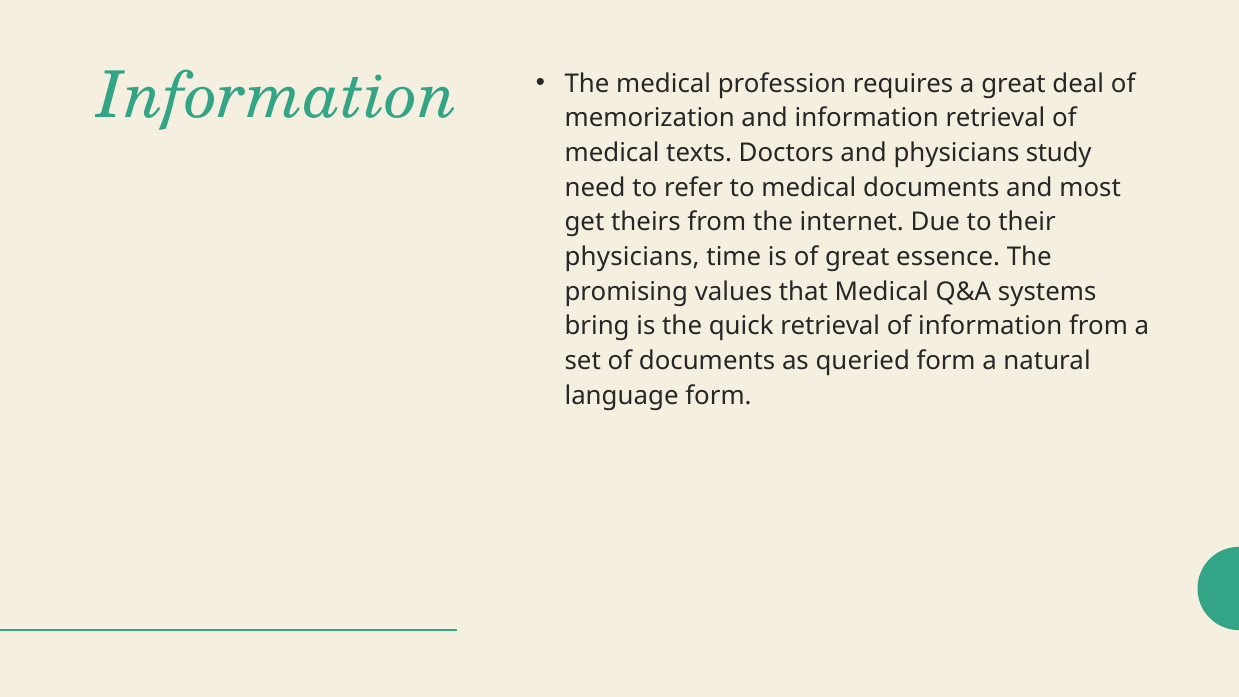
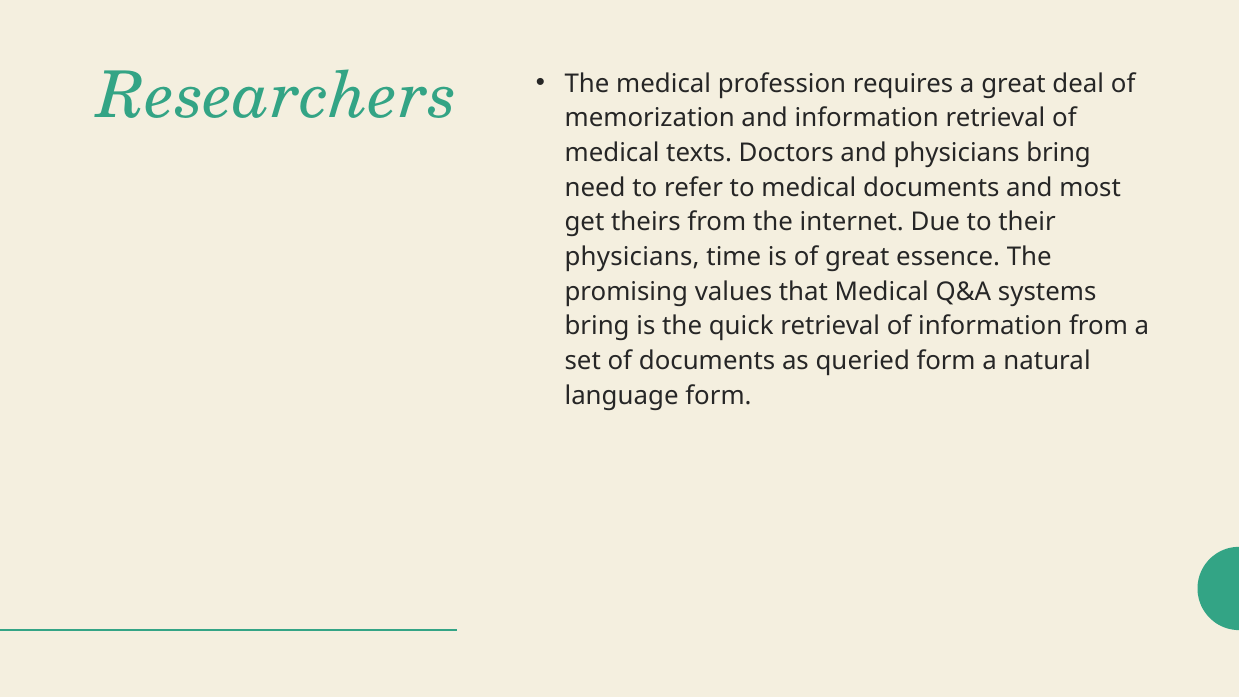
Information at (278, 96): Information -> Researchers
physicians study: study -> bring
